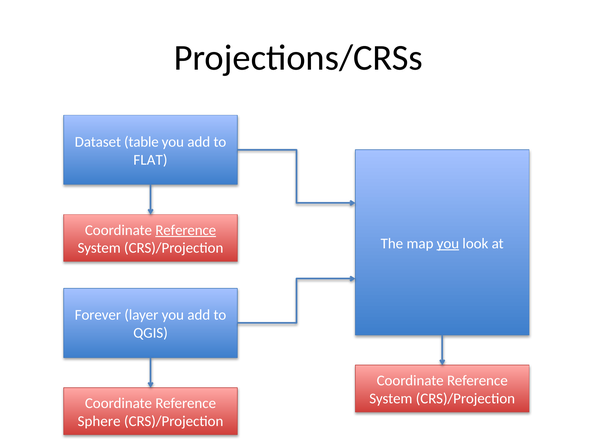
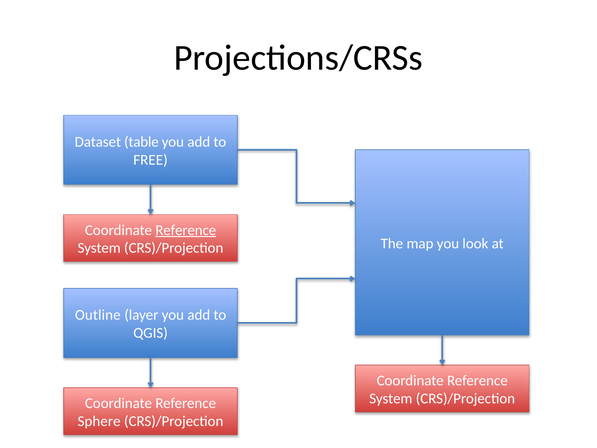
FLAT: FLAT -> FREE
you at (448, 243) underline: present -> none
Forever: Forever -> Outline
